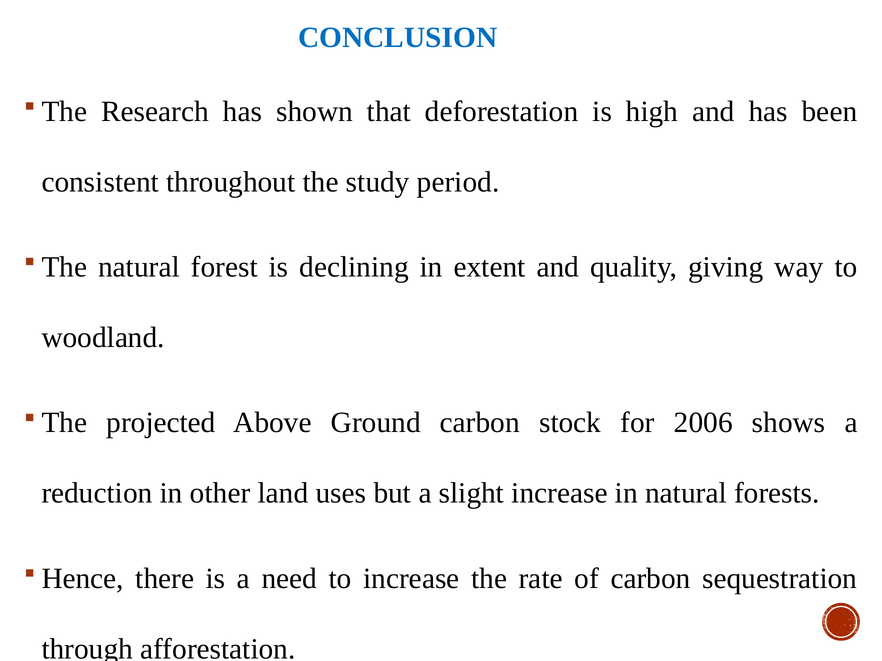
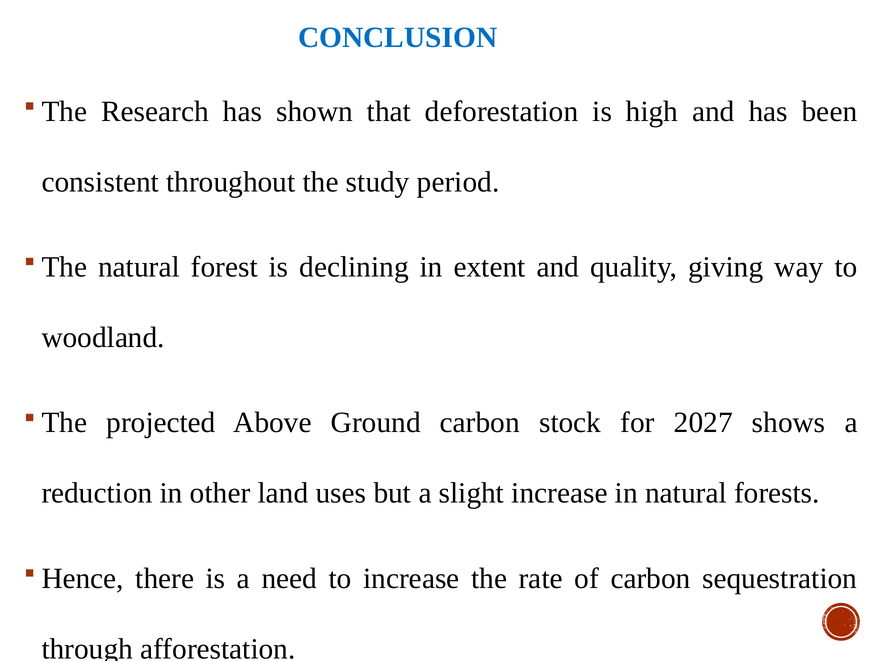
2006: 2006 -> 2027
